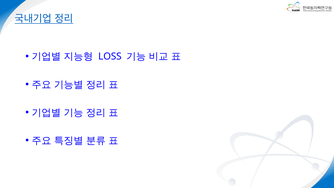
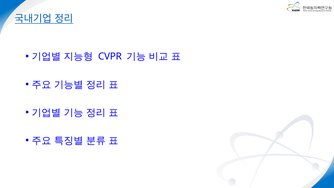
LOSS: LOSS -> CVPR
